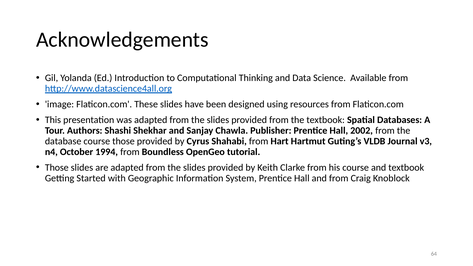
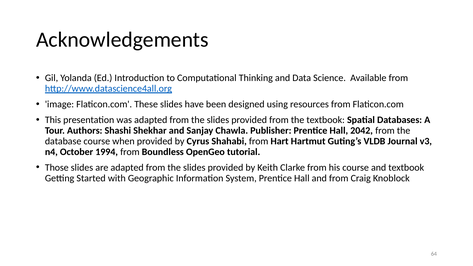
2002: 2002 -> 2042
course those: those -> when
